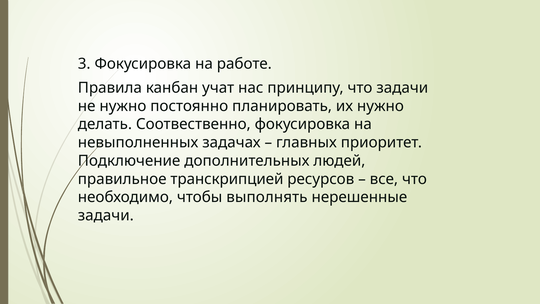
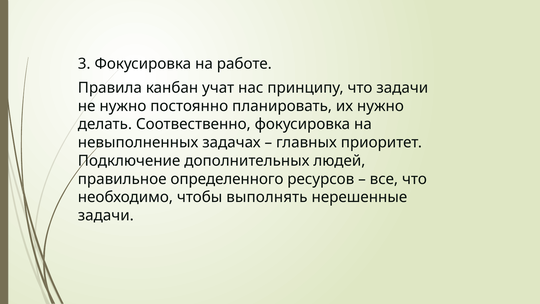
транскрипцией: транскрипцией -> определенного
